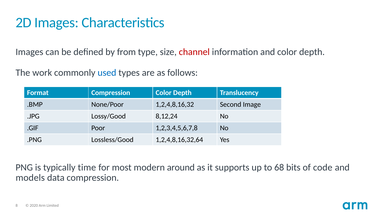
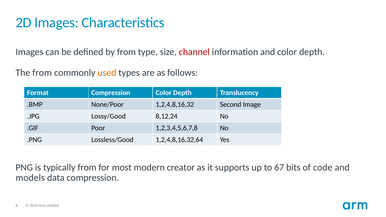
The work: work -> from
used colour: blue -> orange
typically time: time -> from
around: around -> creator
68: 68 -> 67
